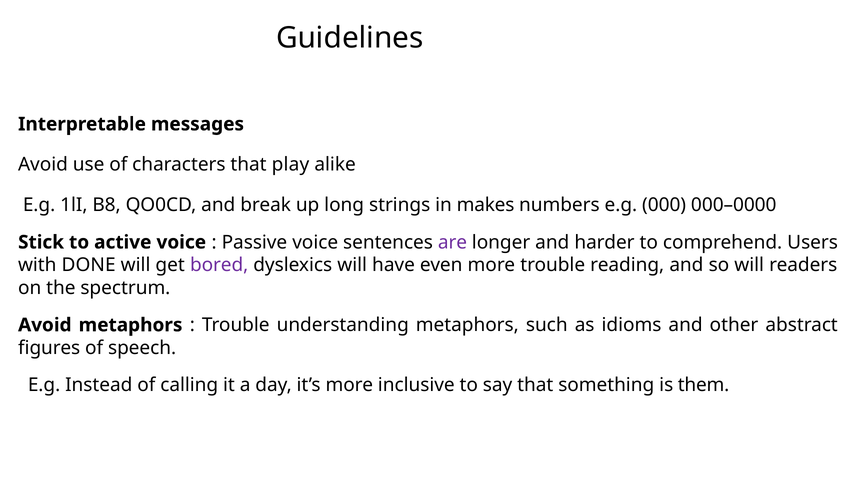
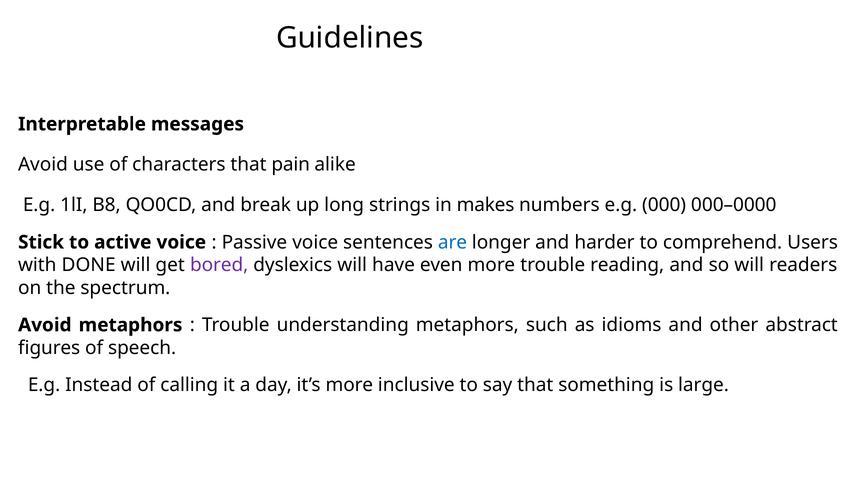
play: play -> pain
are colour: purple -> blue
them: them -> large
